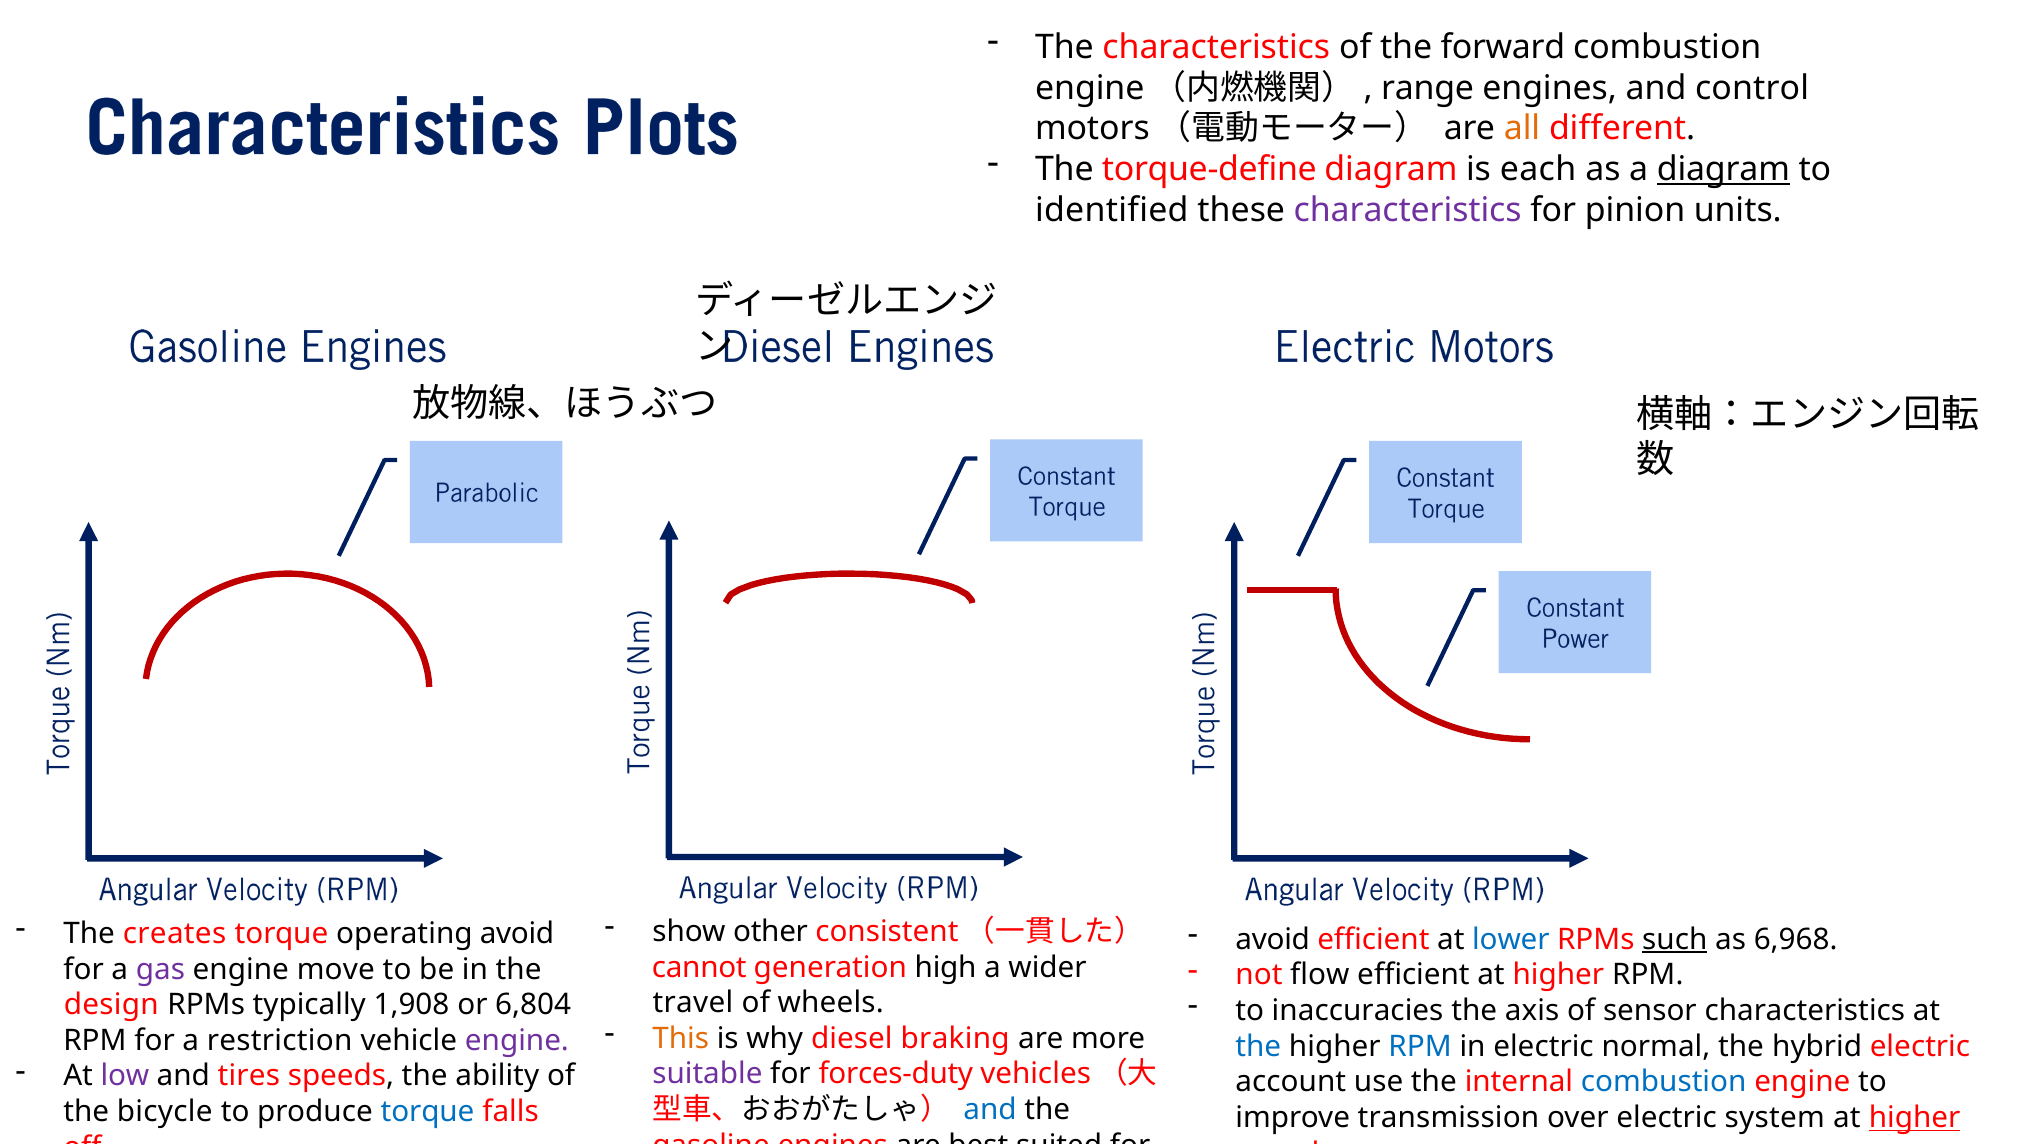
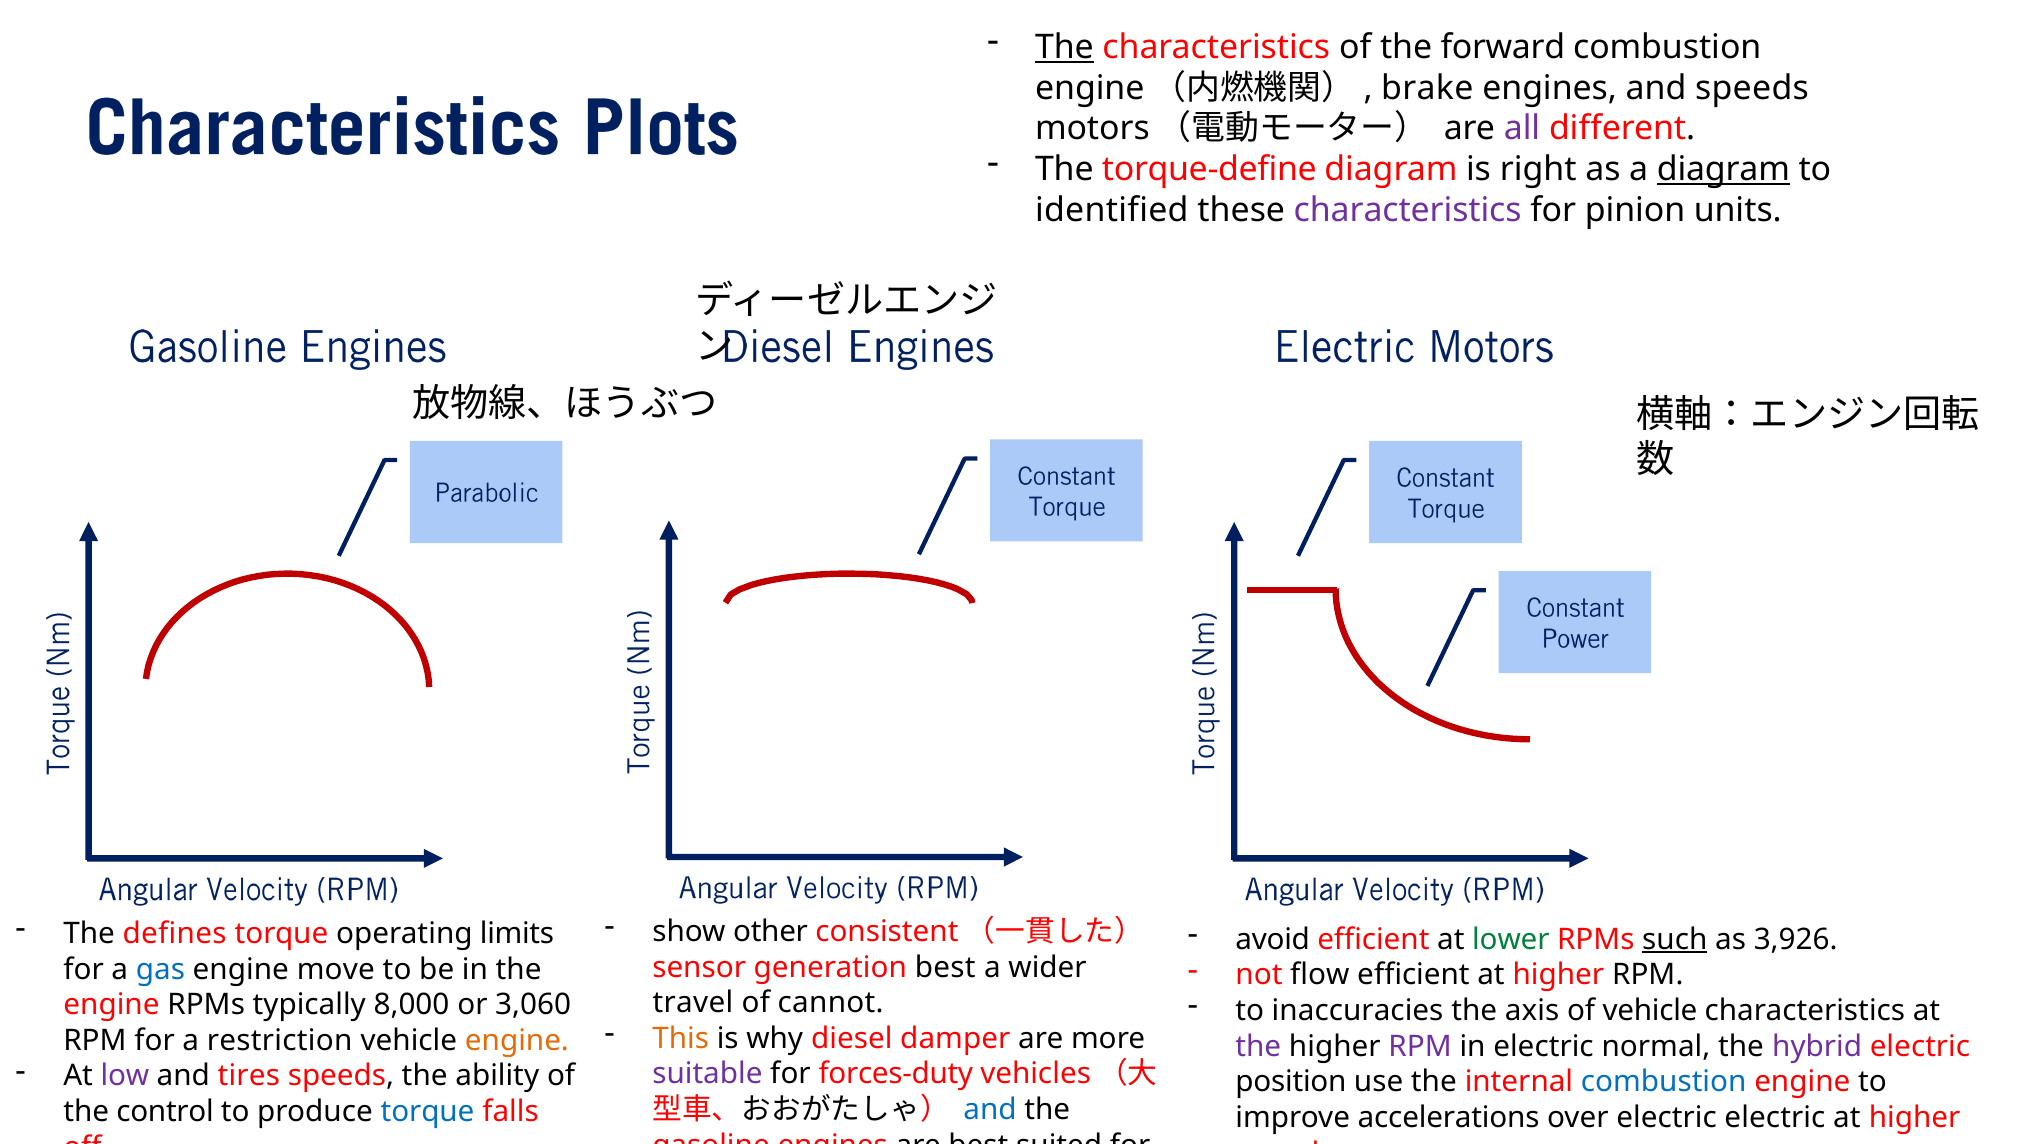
The at (1064, 47) underline: none -> present
range: range -> brake
and control: control -> speeds
all colour: orange -> purple
each: each -> right
creates: creates -> defines
operating avoid: avoid -> limits
lower colour: blue -> green
6,968: 6,968 -> 3,926
cannot: cannot -> sensor
generation high: high -> best
gas colour: purple -> blue
wheels: wheels -> cannot
of sensor: sensor -> vehicle
design at (111, 1005): design -> engine
1,908: 1,908 -> 8,000
6,804: 6,804 -> 3,060
braking: braking -> damper
engine at (517, 1041) colour: purple -> orange
the at (1258, 1047) colour: blue -> purple
RPM at (1420, 1047) colour: blue -> purple
hybrid colour: black -> purple
account: account -> position
bicycle: bicycle -> control
transmission: transmission -> accelerations
electric system: system -> electric
higher at (1915, 1118) underline: present -> none
